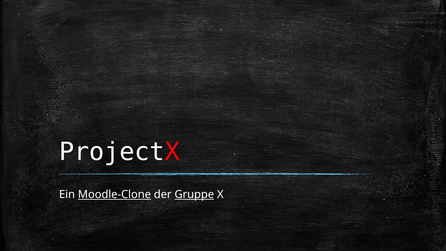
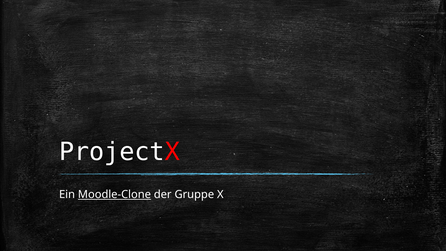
Gruppe underline: present -> none
